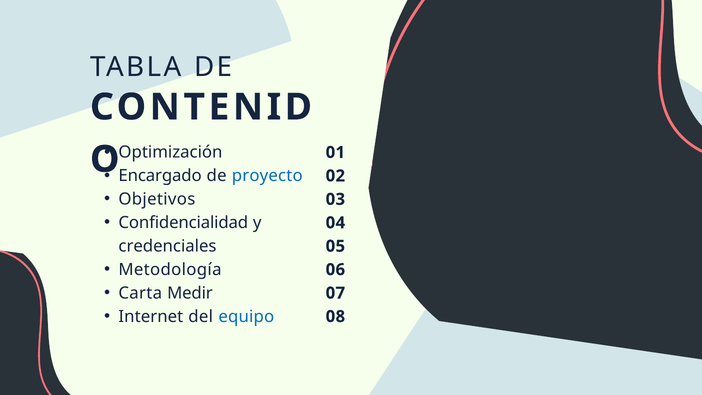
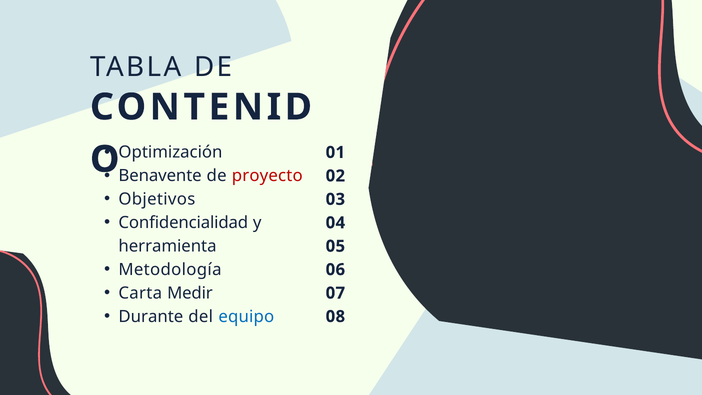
Encargado: Encargado -> Benavente
proyecto colour: blue -> red
credenciales: credenciales -> herramienta
Internet: Internet -> Durante
